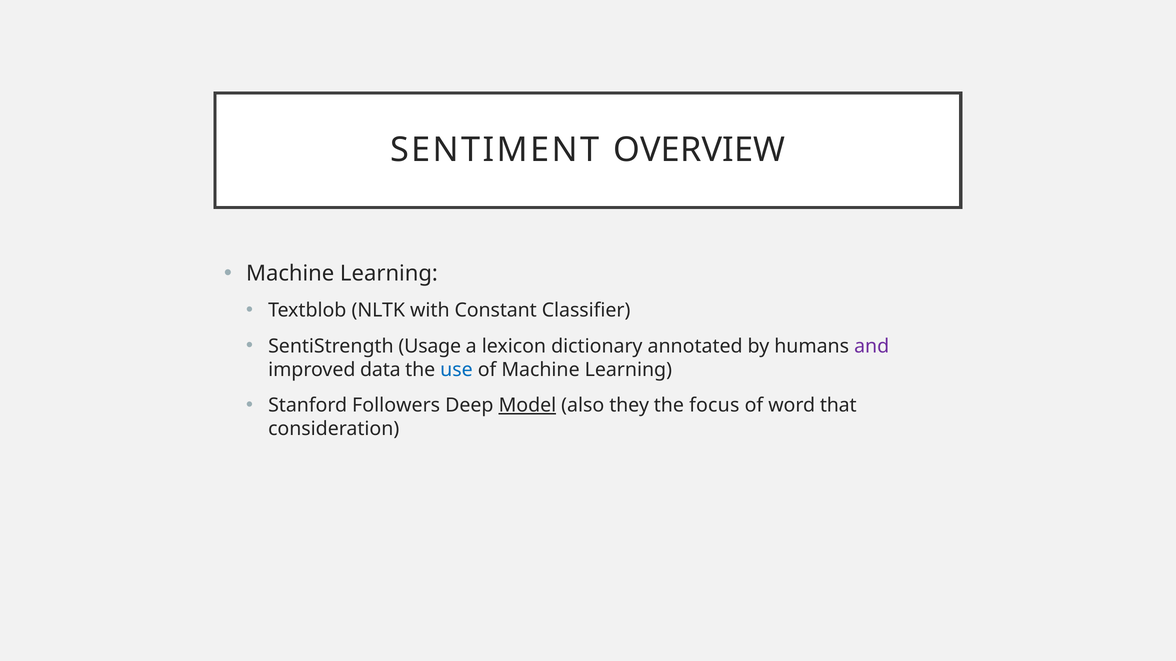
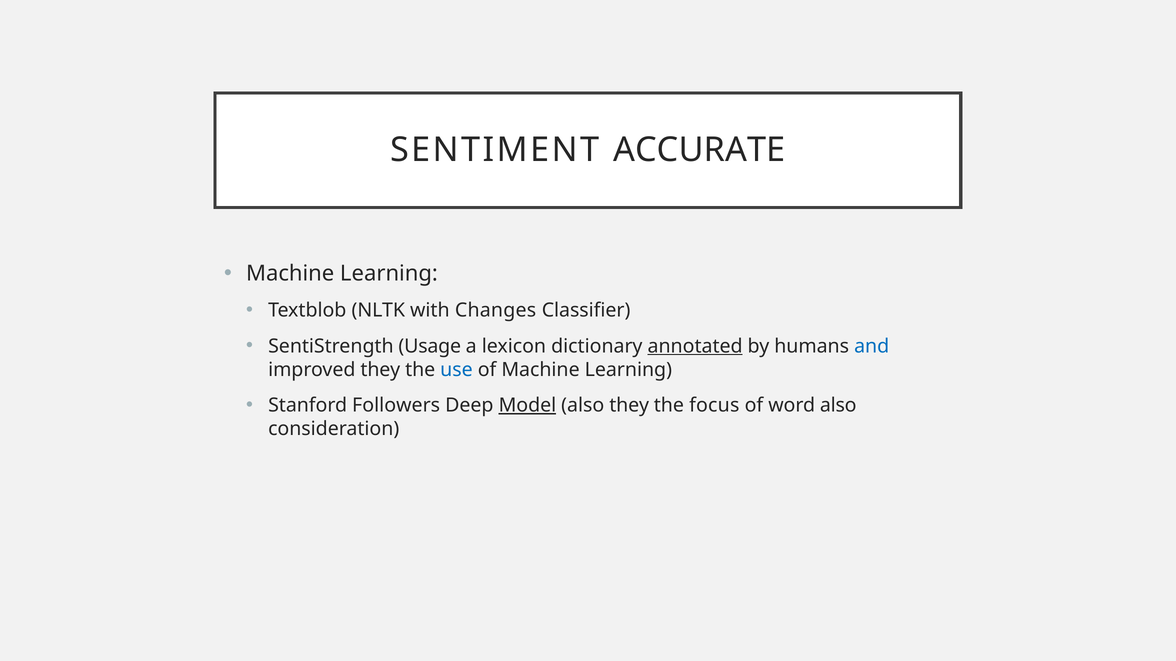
OVERVIEW: OVERVIEW -> ACCURATE
Constant: Constant -> Changes
annotated underline: none -> present
and colour: purple -> blue
improved data: data -> they
word that: that -> also
